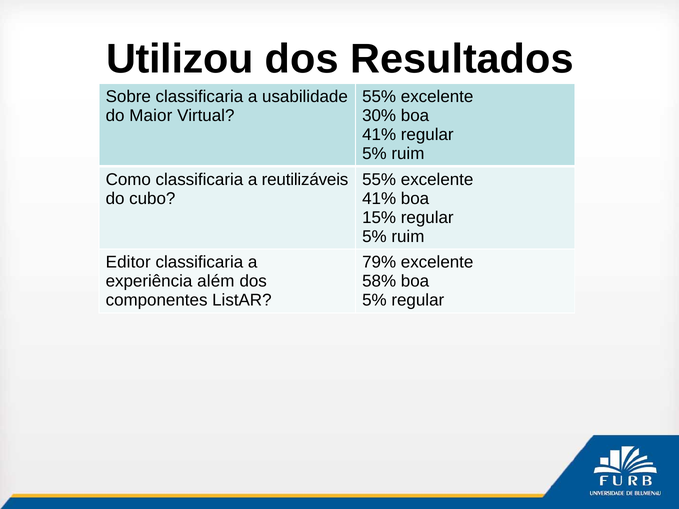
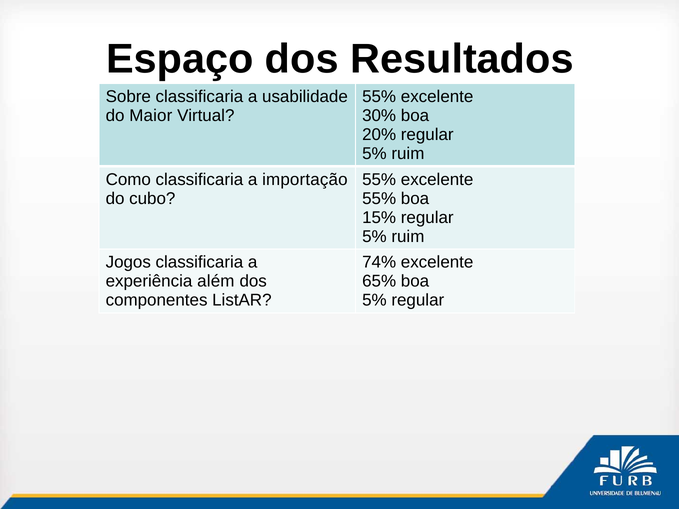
Utilizou: Utilizou -> Espaço
41% at (379, 135): 41% -> 20%
reutilizáveis: reutilizáveis -> importação
41% at (379, 199): 41% -> 55%
Editor: Editor -> Jogos
79%: 79% -> 74%
58%: 58% -> 65%
